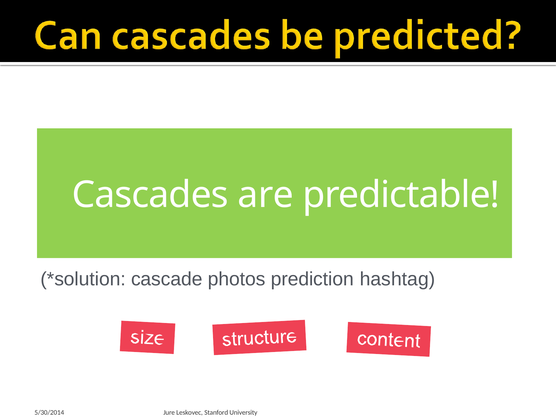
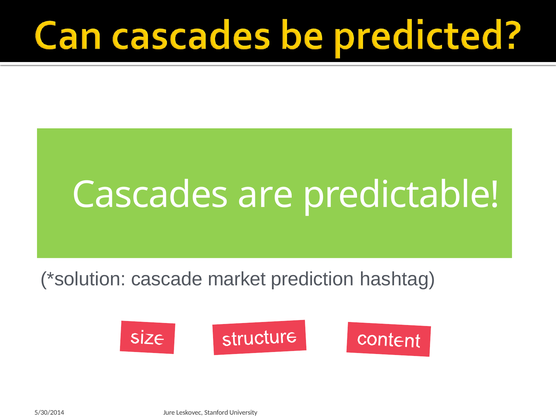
photos: photos -> market
